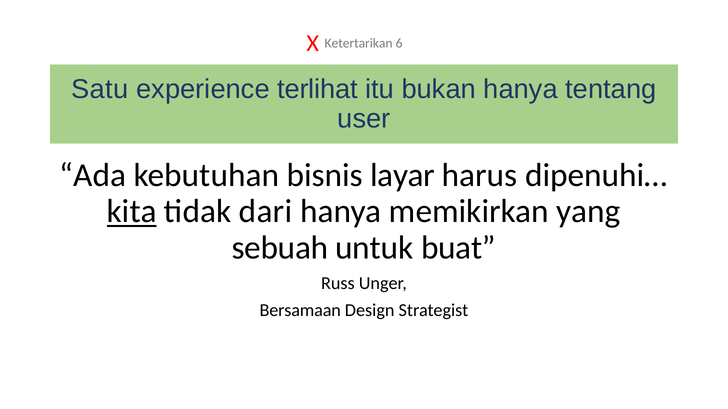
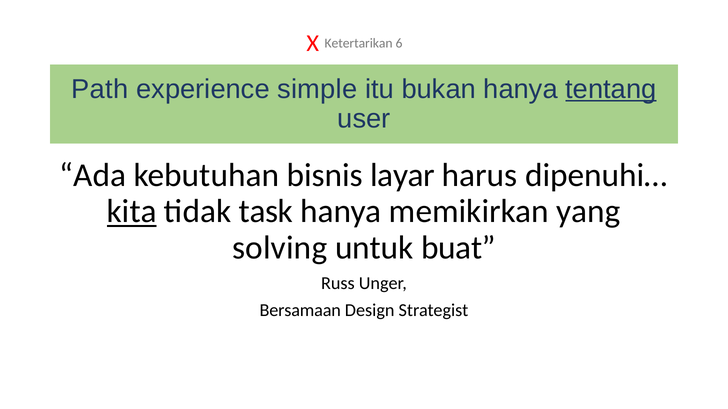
Satu: Satu -> Path
terlihat: terlihat -> simple
tentang underline: none -> present
dari: dari -> task
sebuah: sebuah -> solving
